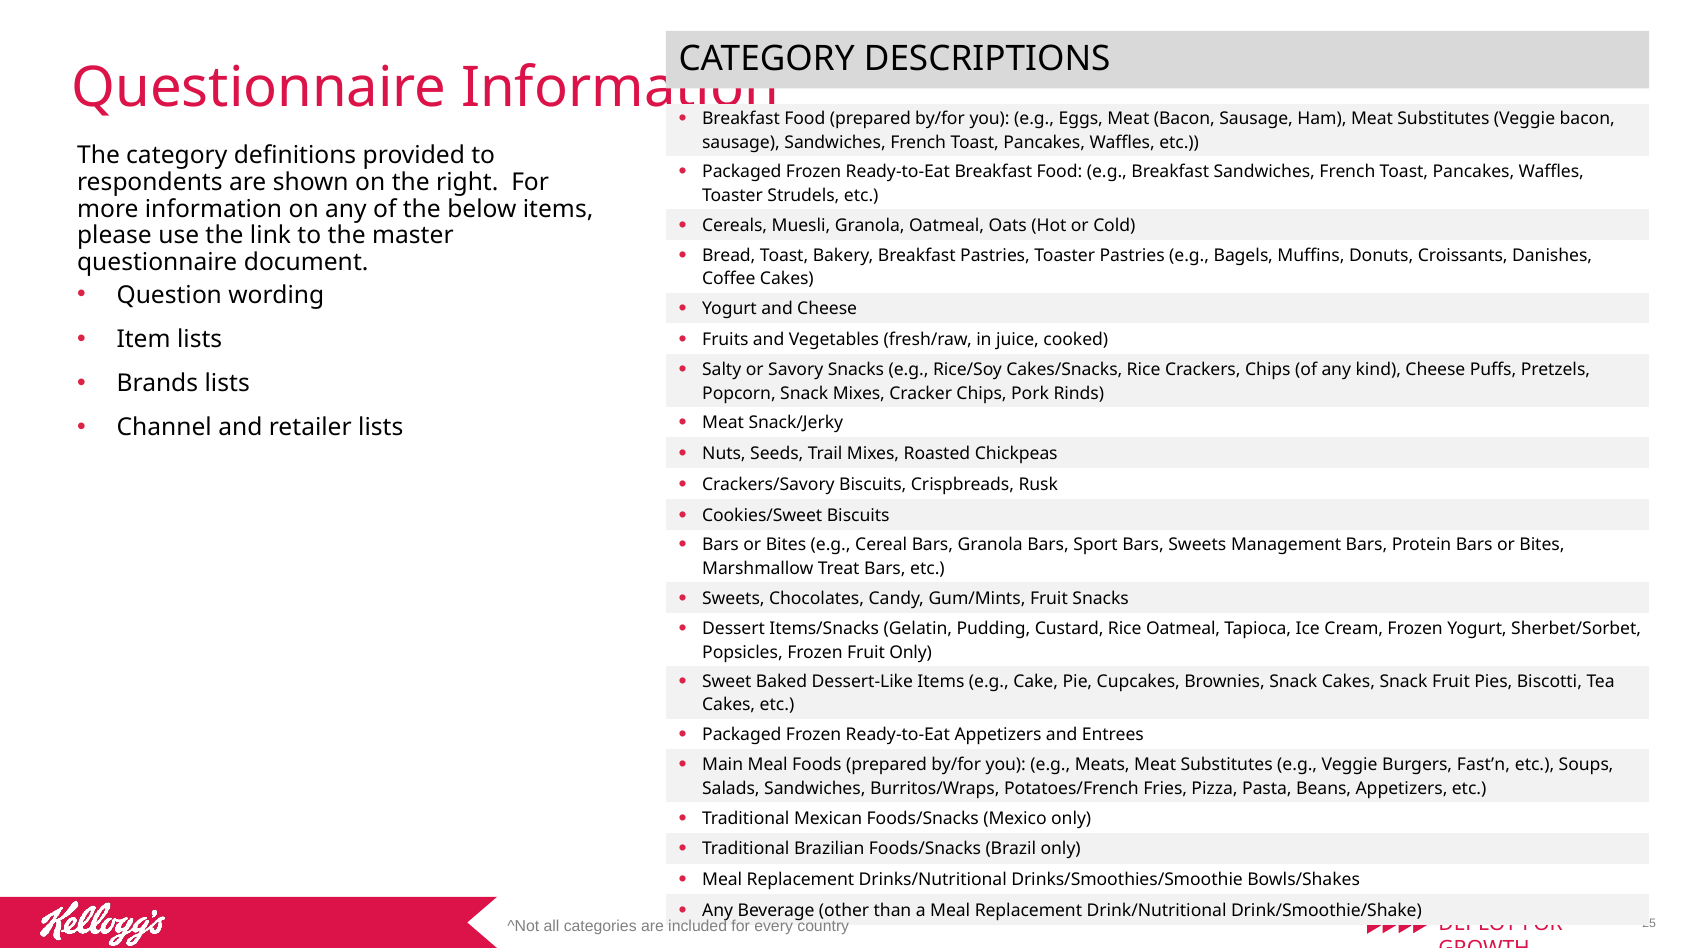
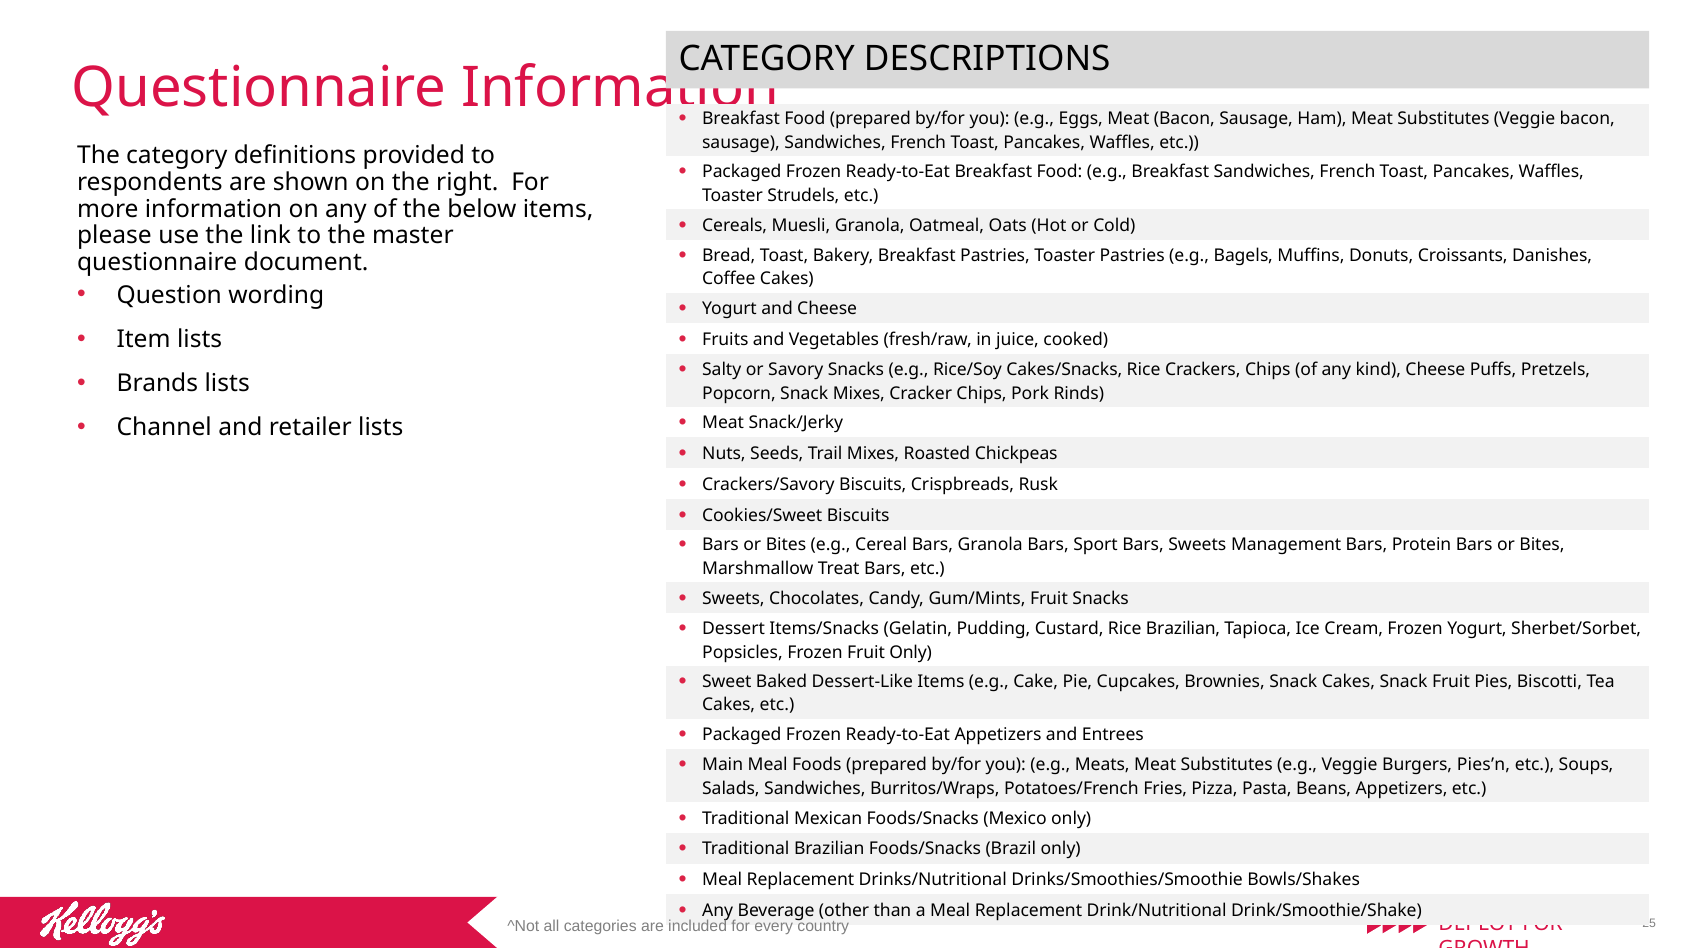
Rice Oatmeal: Oatmeal -> Brazilian
Fast’n: Fast’n -> Pies’n
